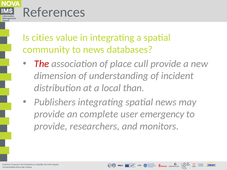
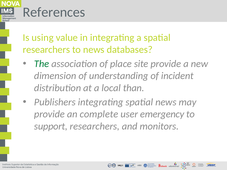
cities: cities -> using
community at (46, 50): community -> researchers
The colour: red -> green
cull: cull -> site
provide at (51, 126): provide -> support
